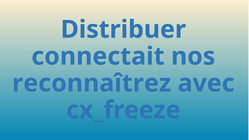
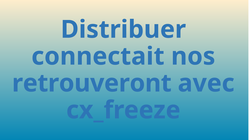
reconnaîtrez: reconnaîtrez -> retrouveront
